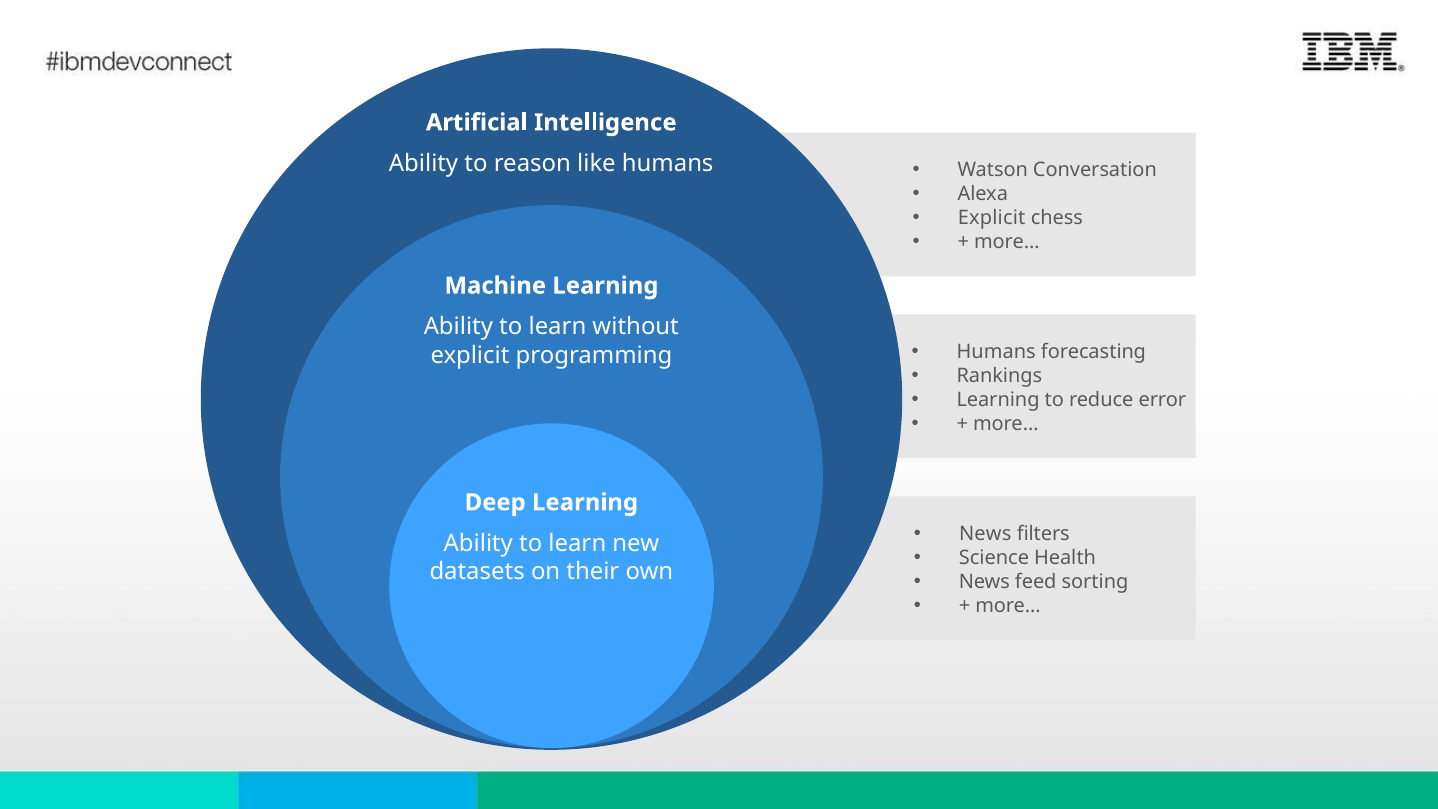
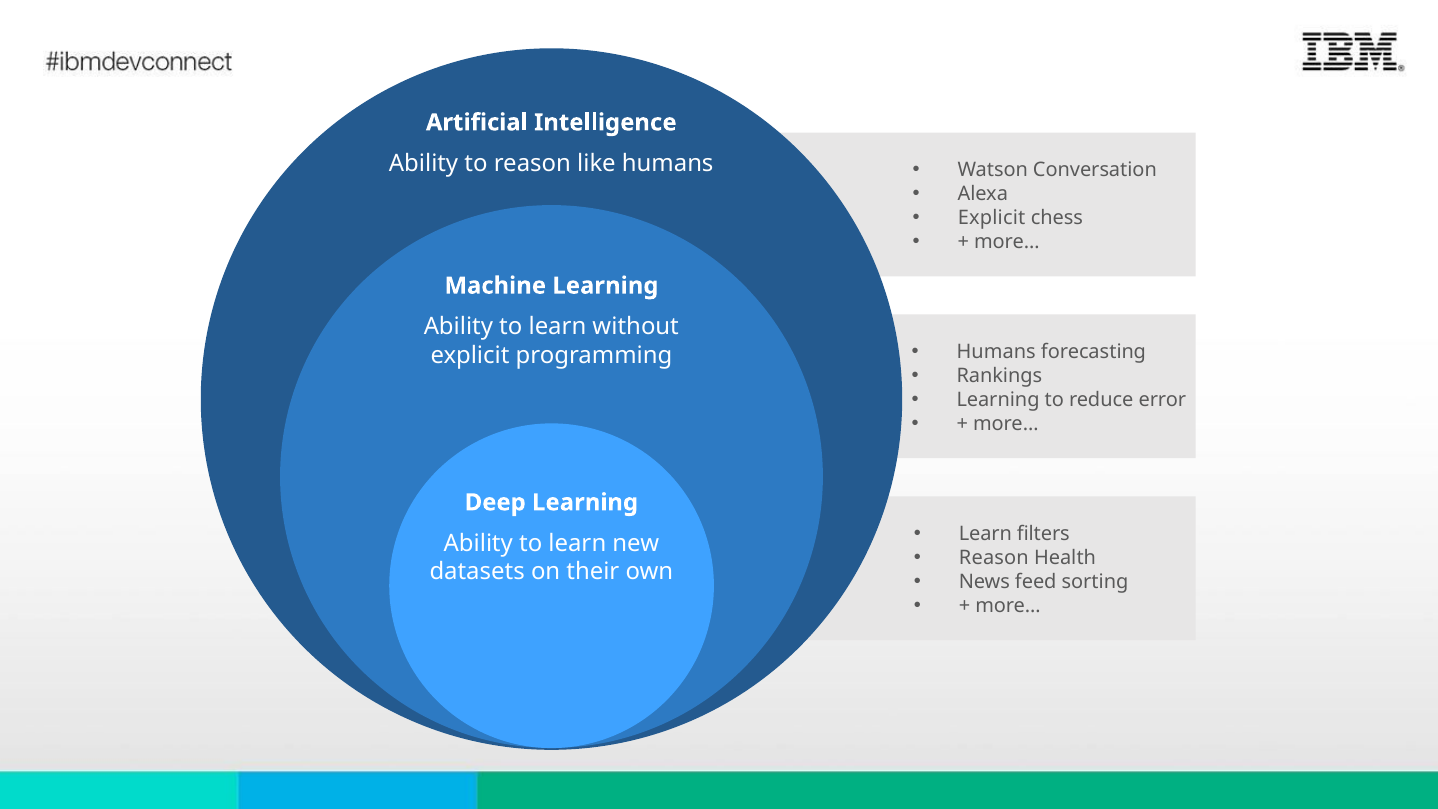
News at (985, 534): News -> Learn
Science at (994, 558): Science -> Reason
